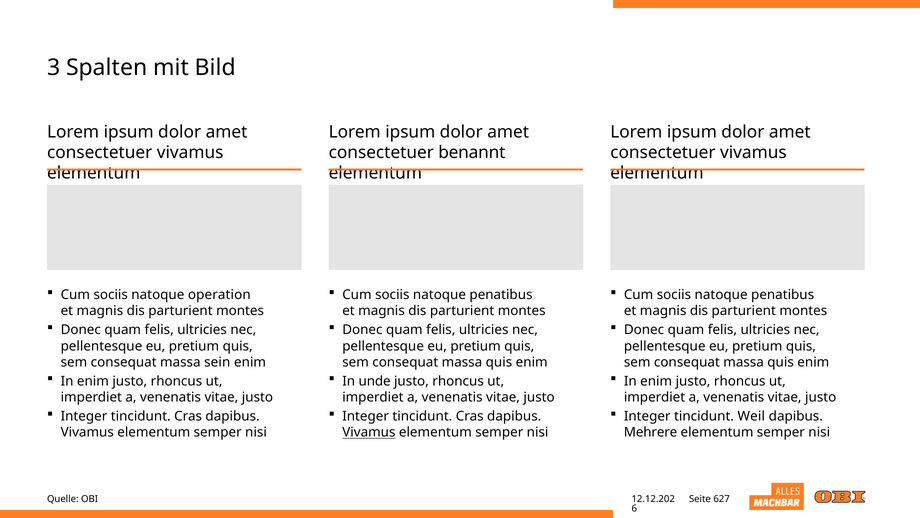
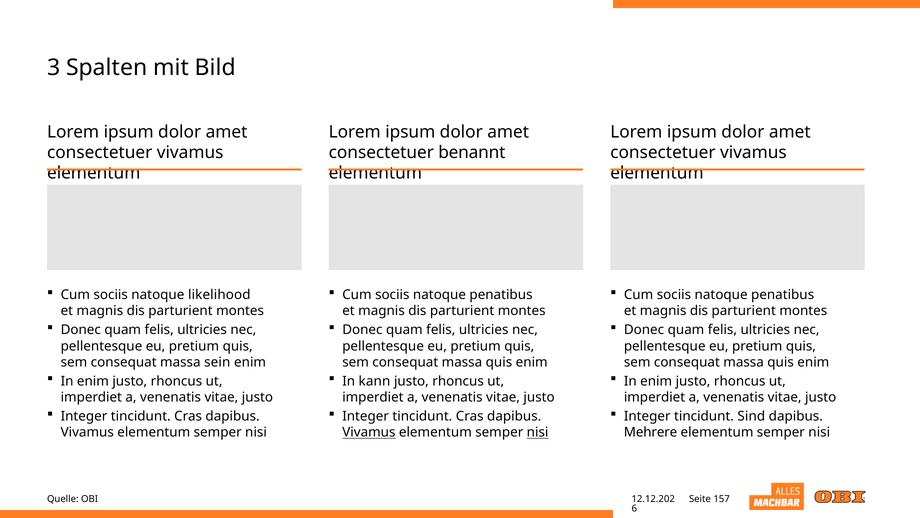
operation: operation -> likelihood
unde: unde -> kann
Weil: Weil -> Sind
nisi at (538, 432) underline: none -> present
627: 627 -> 157
